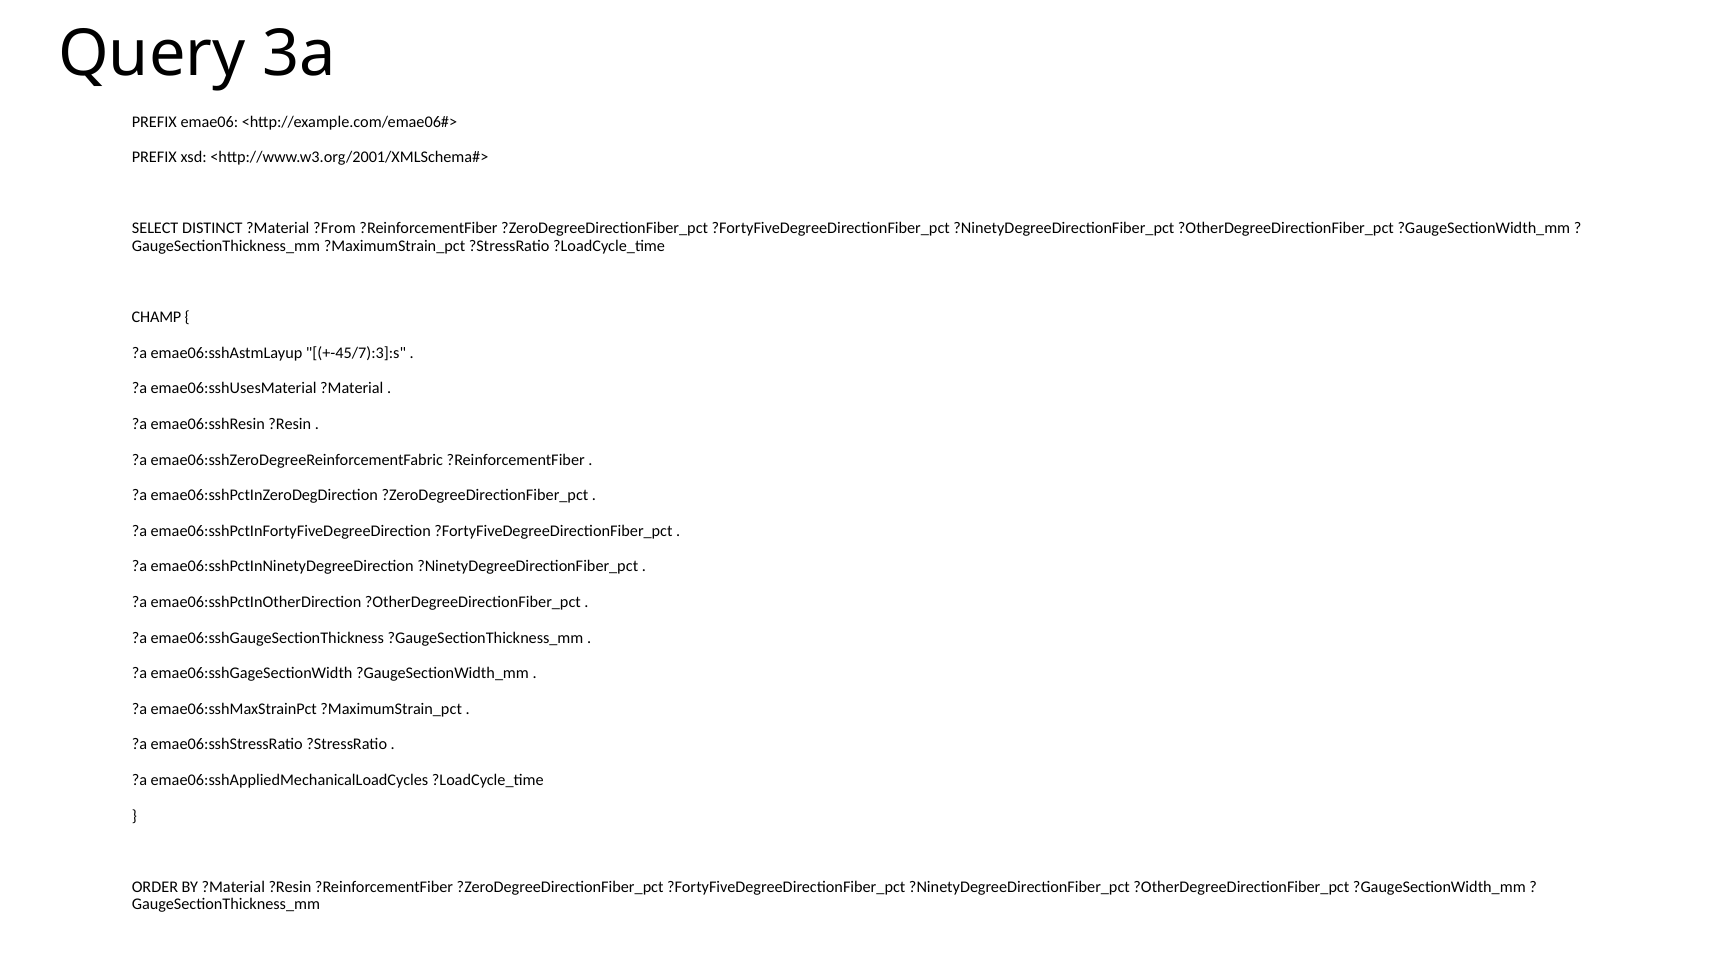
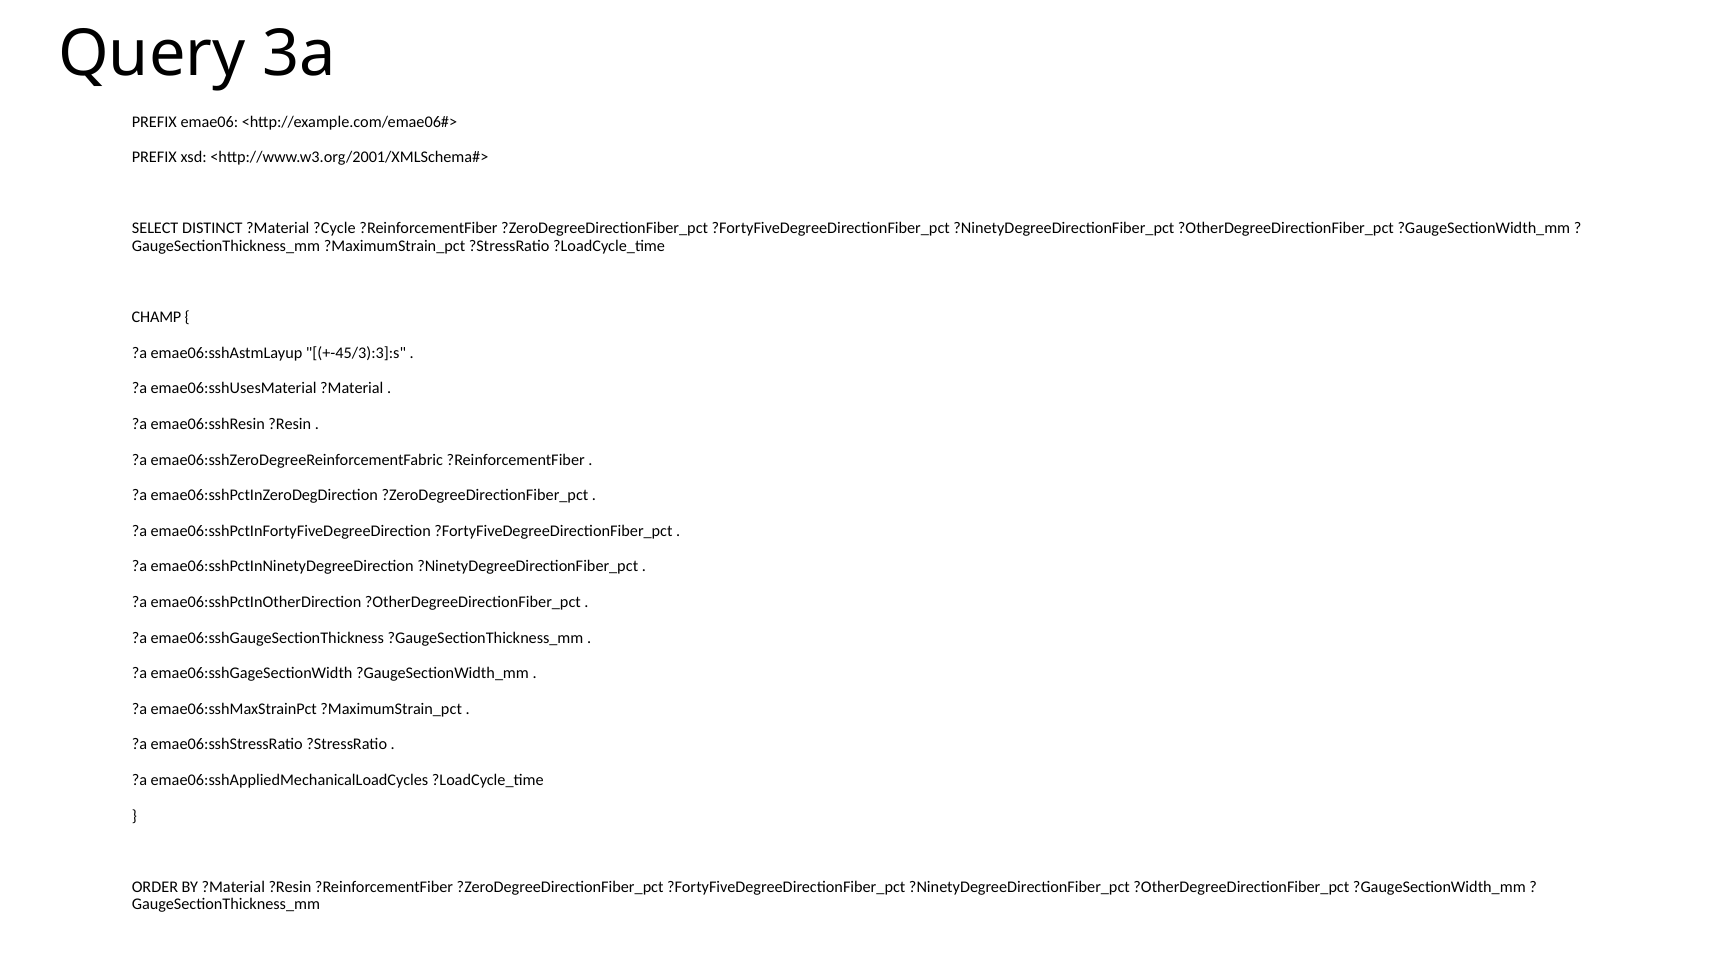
?From: ?From -> ?Cycle
+-45/7):3]:s: +-45/7):3]:s -> +-45/3):3]:s
